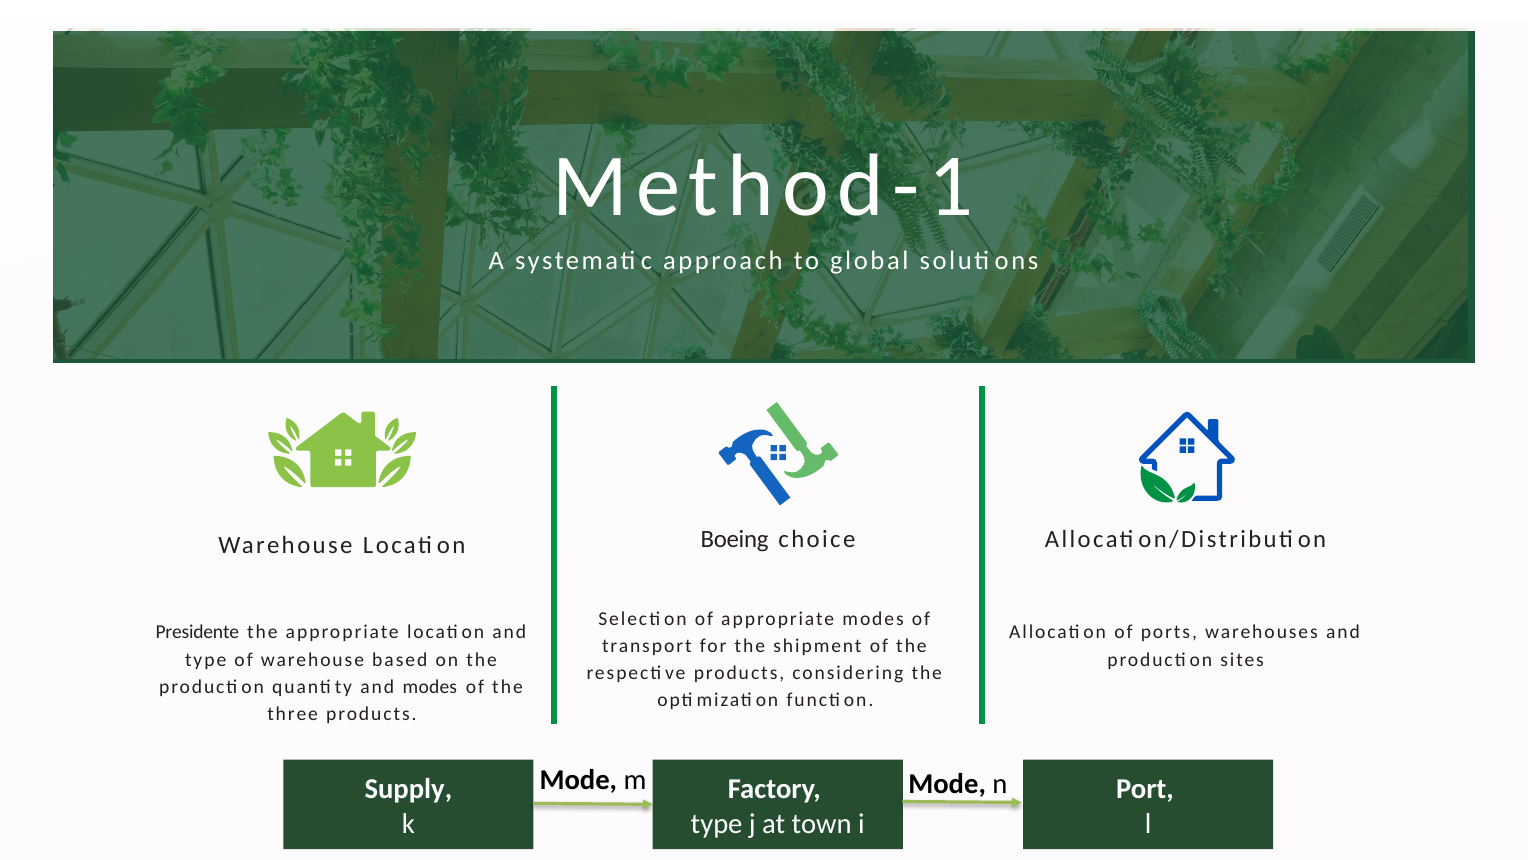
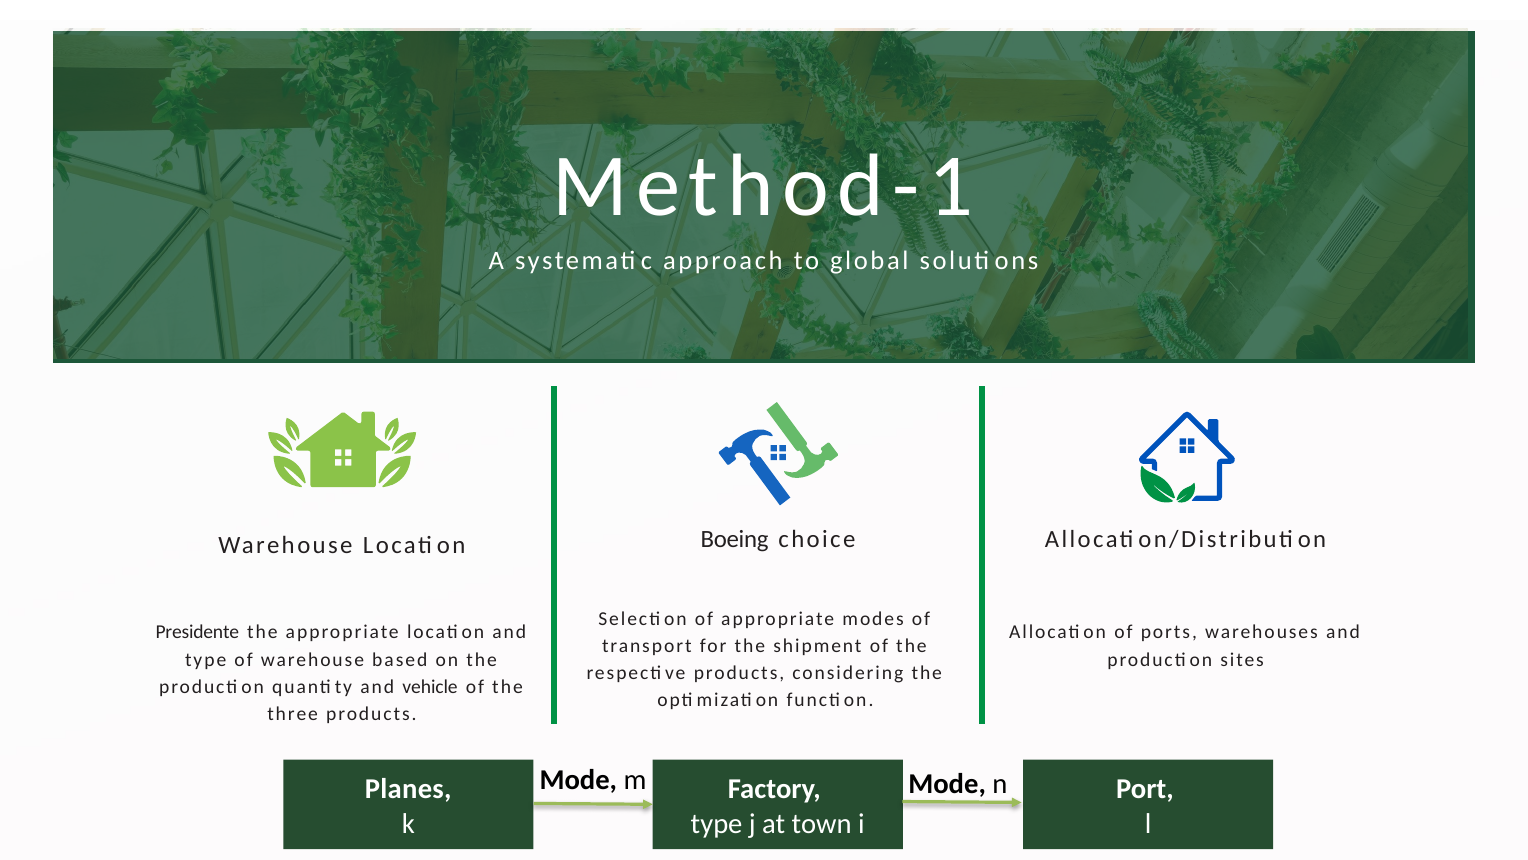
and modes: modes -> vehicle
Supply: Supply -> Planes
